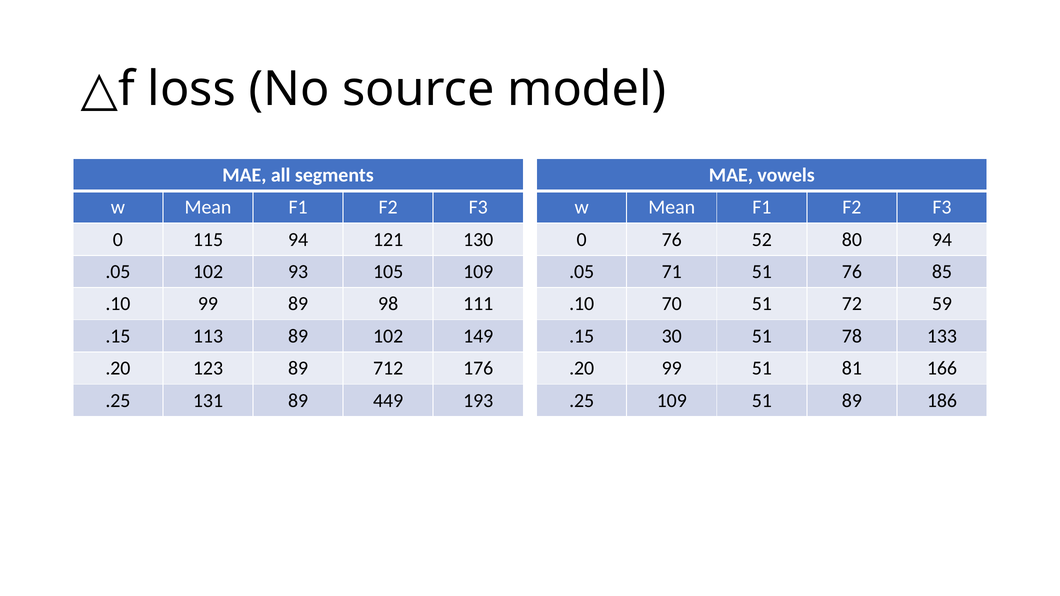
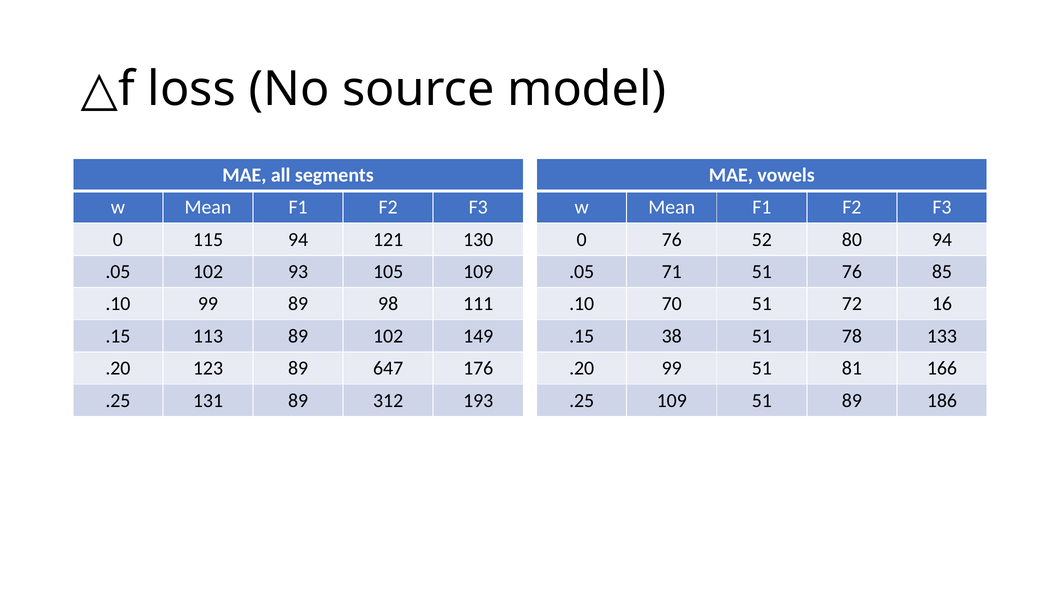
59: 59 -> 16
30: 30 -> 38
712: 712 -> 647
449: 449 -> 312
